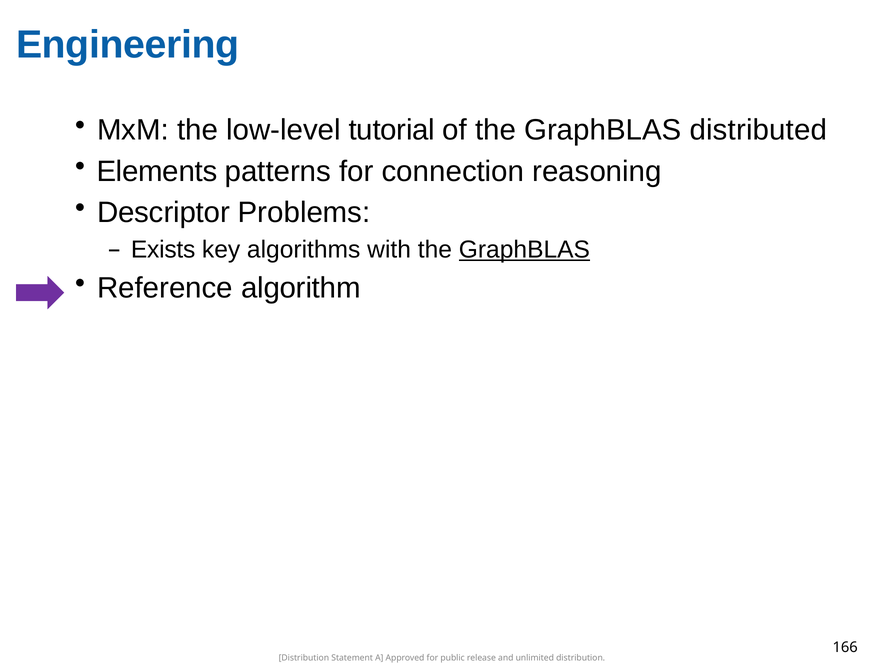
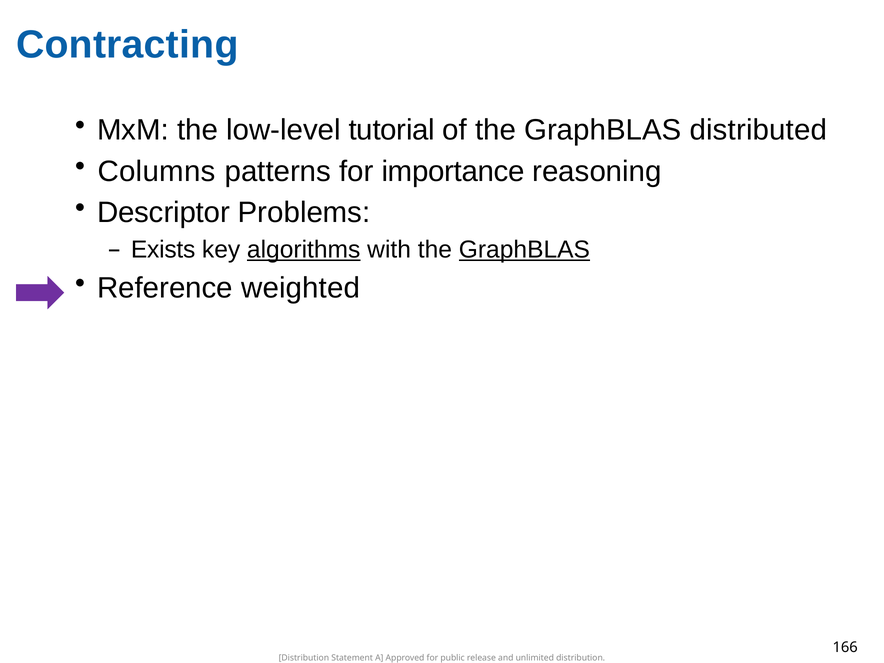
Engineering: Engineering -> Contracting
Elements: Elements -> Columns
connection: connection -> importance
algorithms underline: none -> present
algorithm: algorithm -> weighted
